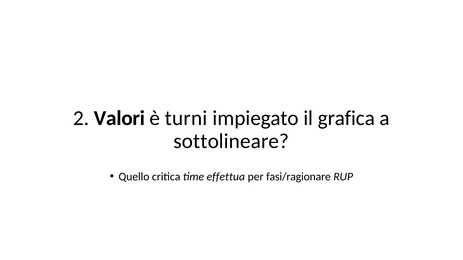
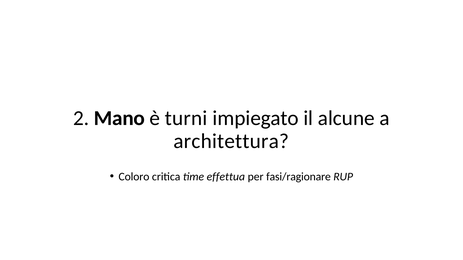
Valori: Valori -> Mano
grafica: grafica -> alcune
sottolineare: sottolineare -> architettura
Quello: Quello -> Coloro
